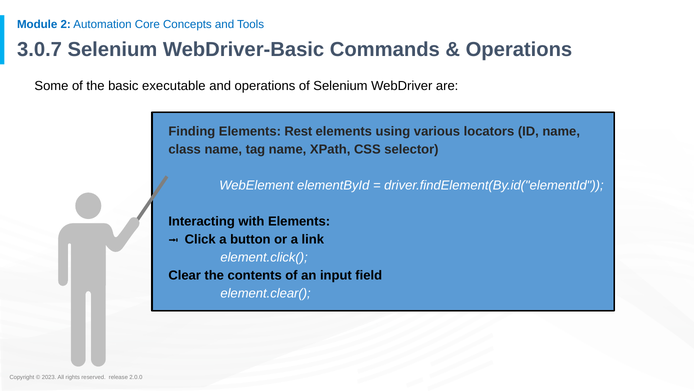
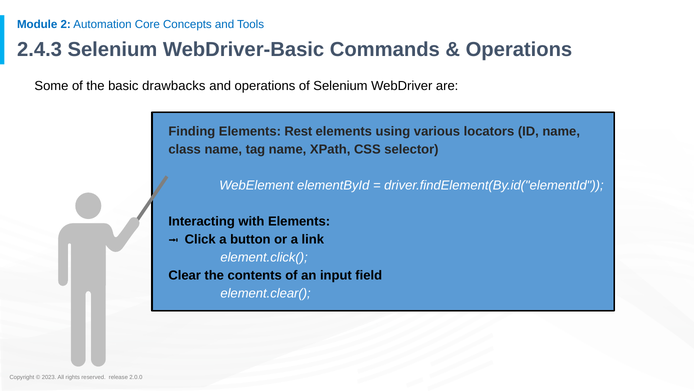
3.0.7: 3.0.7 -> 2.4.3
executable: executable -> drawbacks
